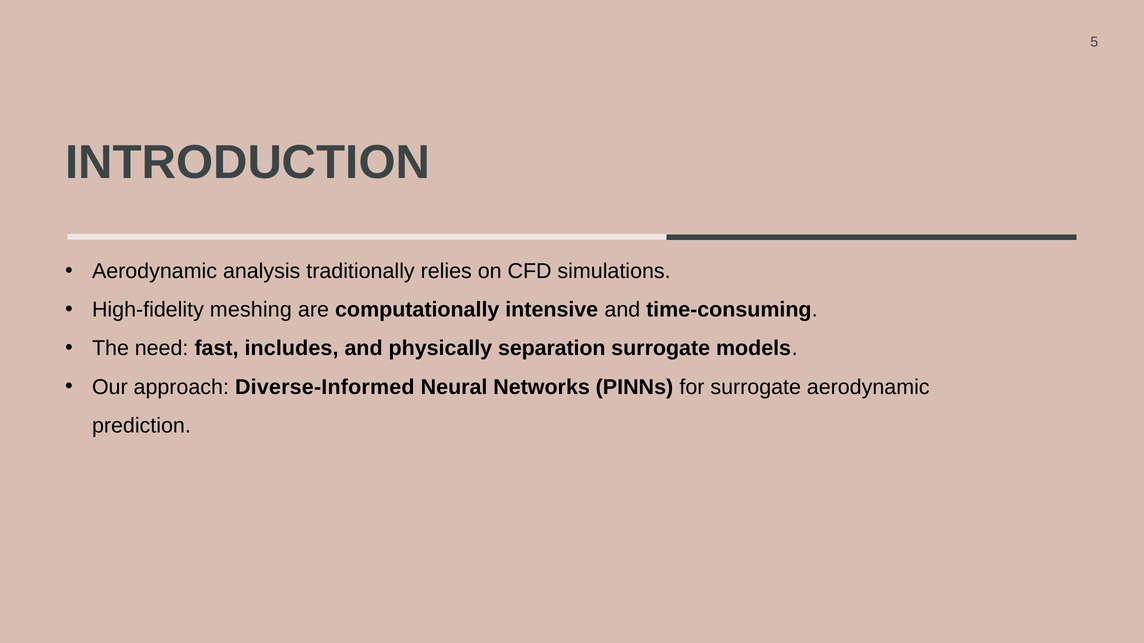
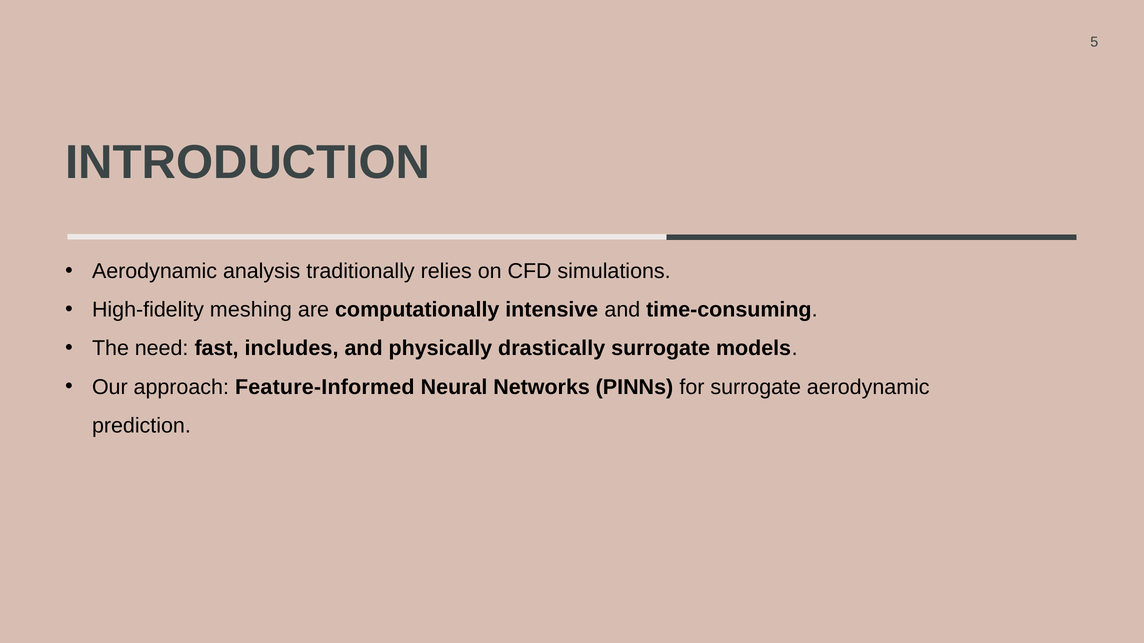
separation: separation -> drastically
Diverse-Informed: Diverse-Informed -> Feature-Informed
